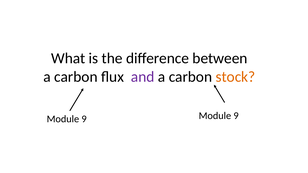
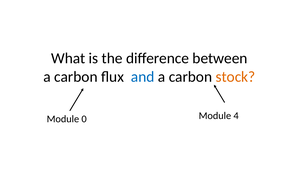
and colour: purple -> blue
9 at (84, 119): 9 -> 0
9 at (236, 116): 9 -> 4
